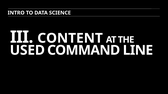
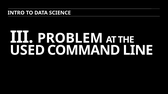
CONTENT: CONTENT -> PROBLEM
